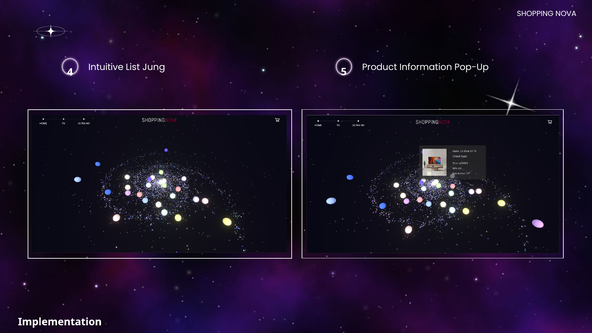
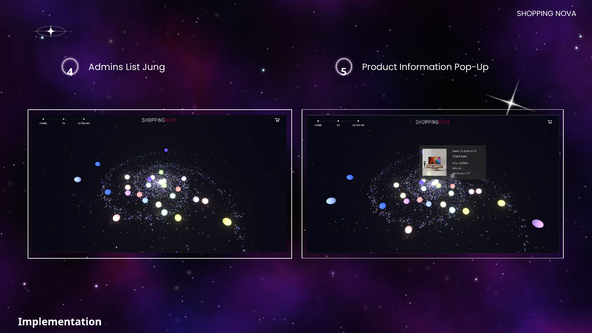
Intuitive: Intuitive -> Admins
